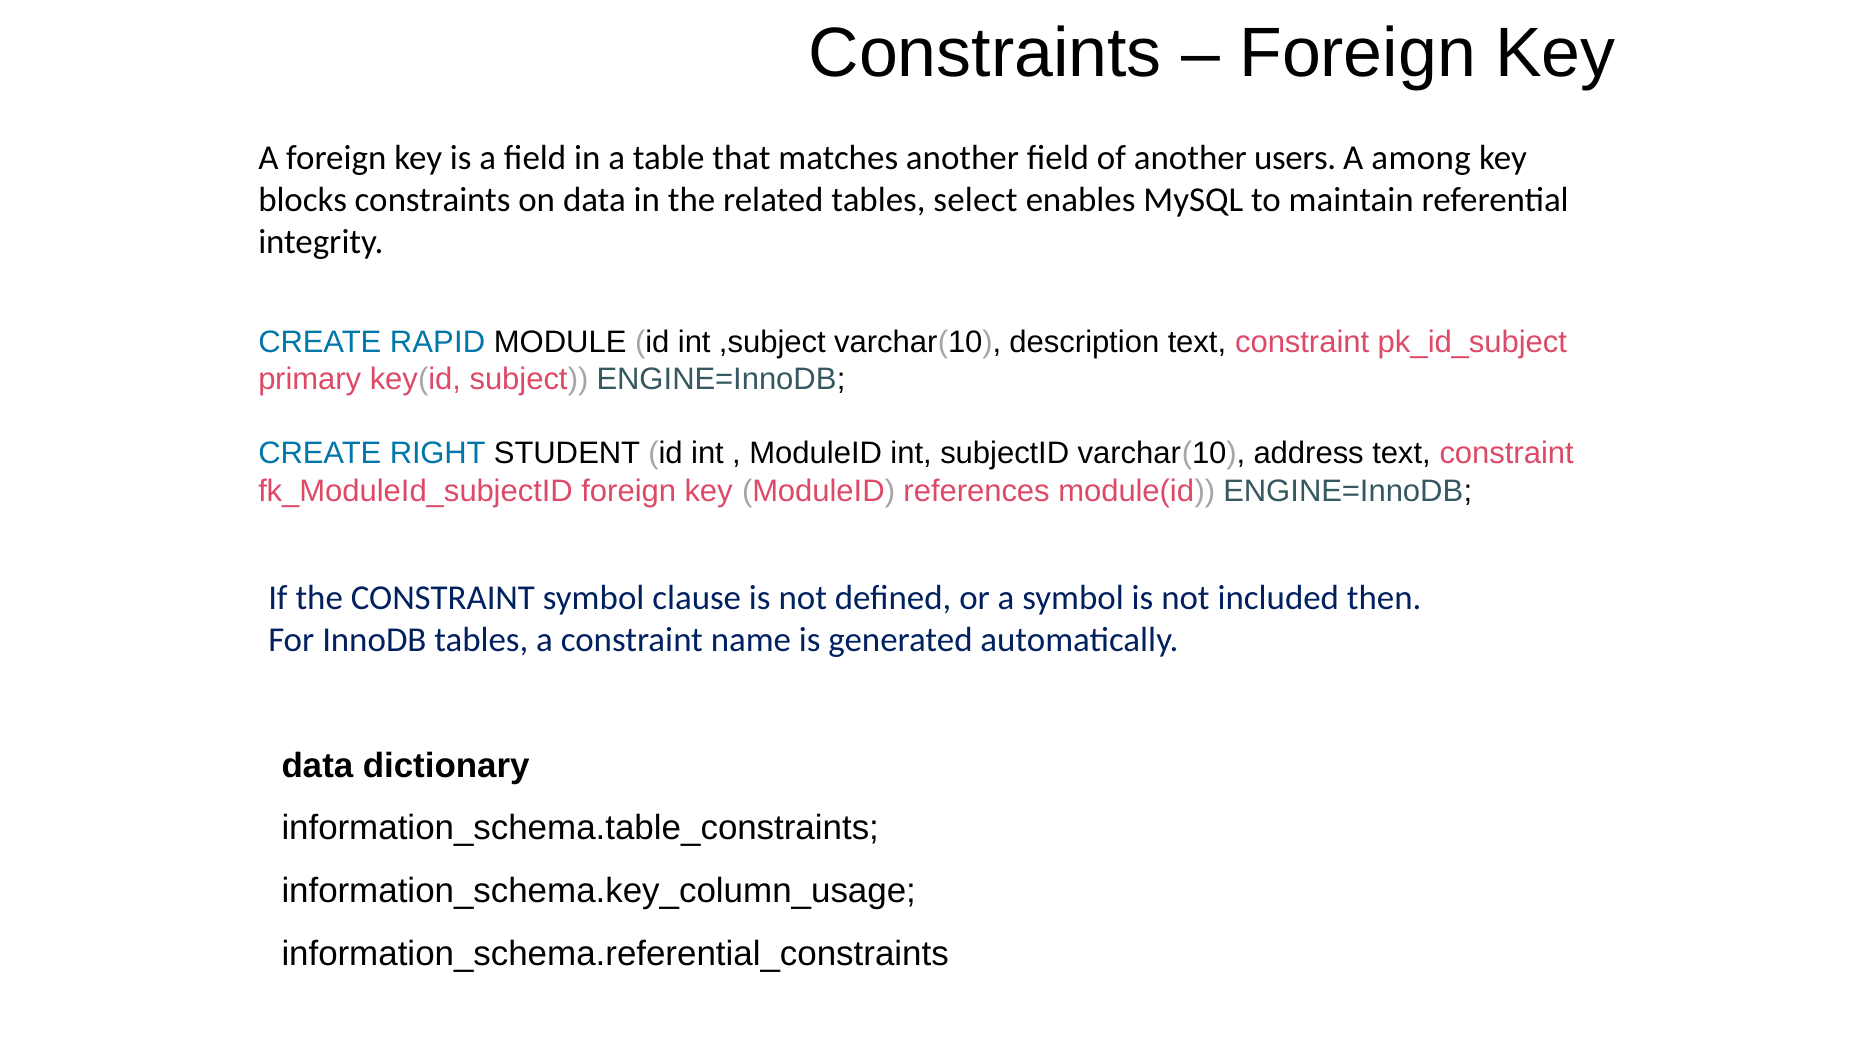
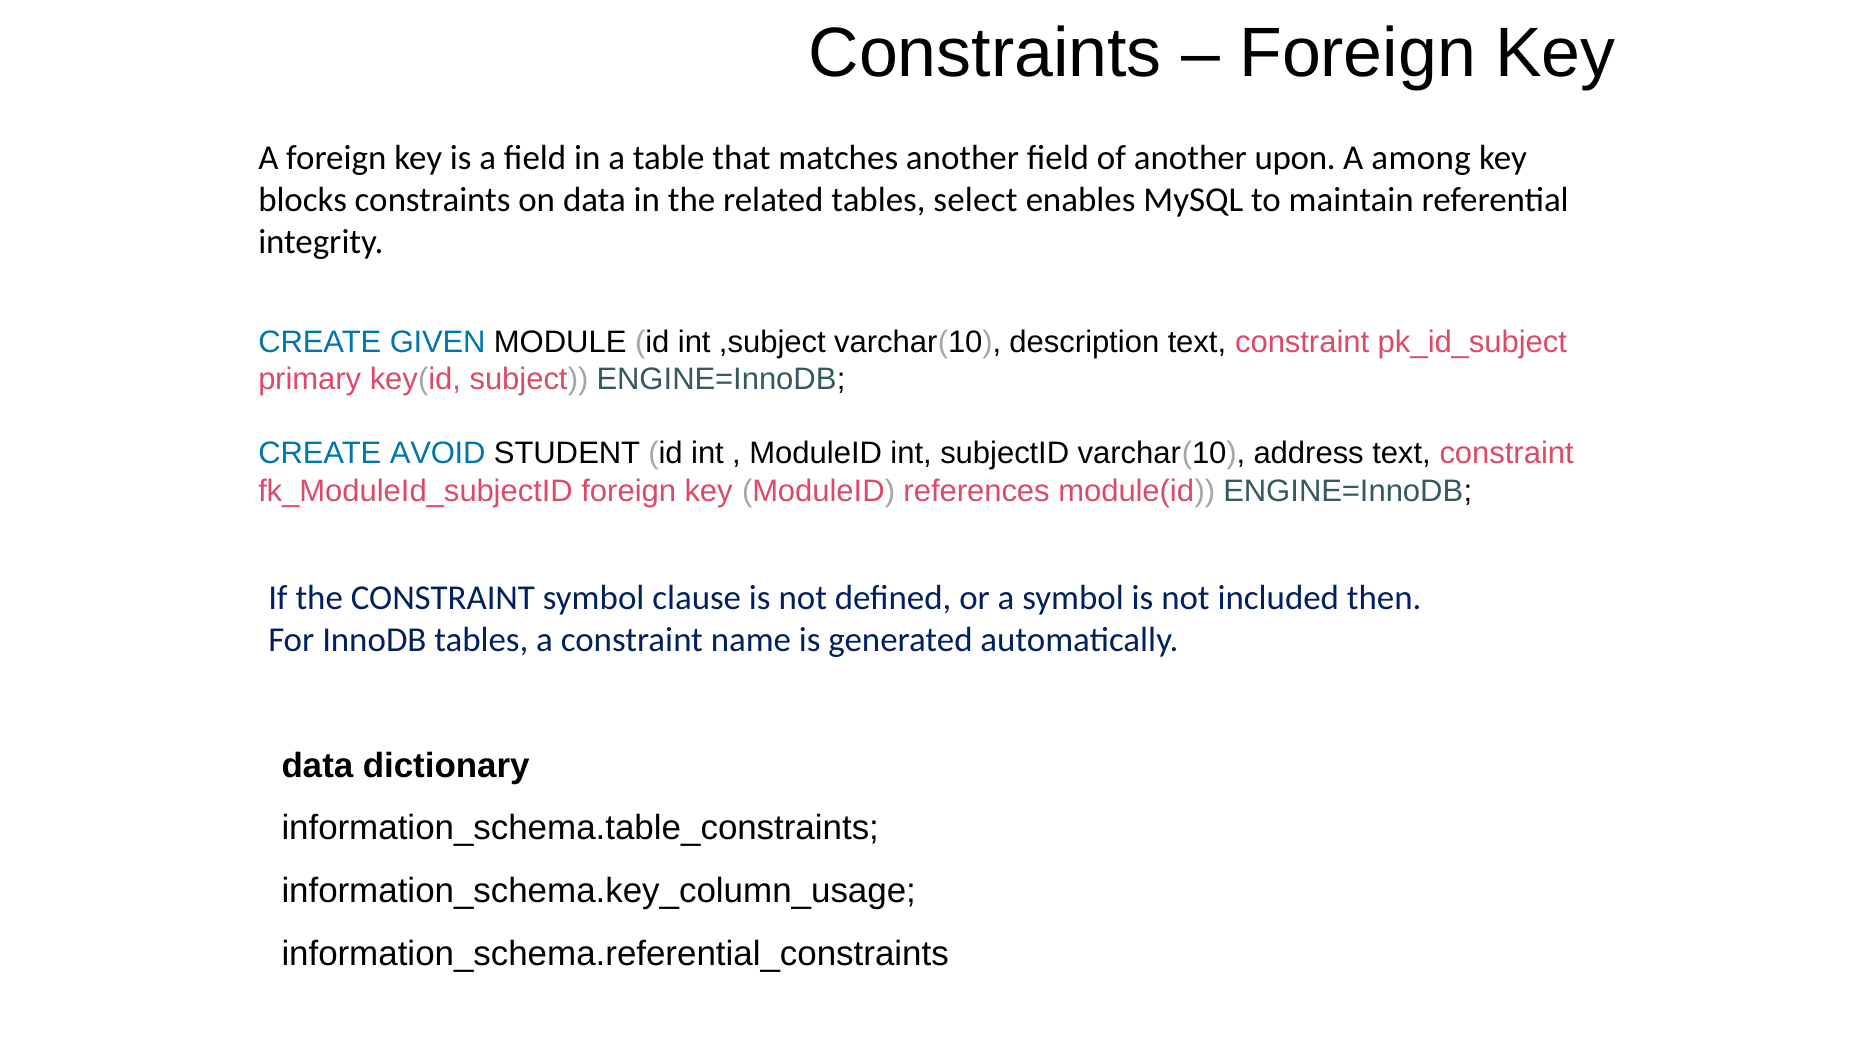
users: users -> upon
RAPID: RAPID -> GIVEN
RIGHT: RIGHT -> AVOID
